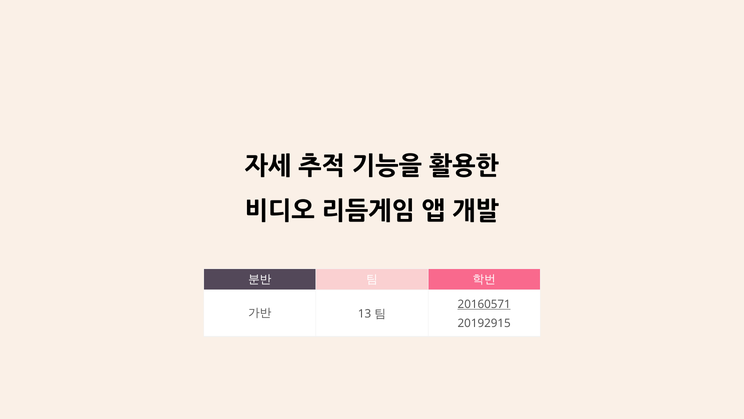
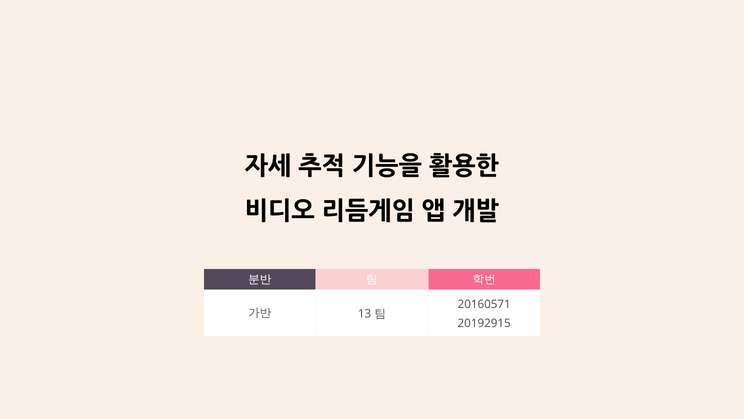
20160571 underline: present -> none
